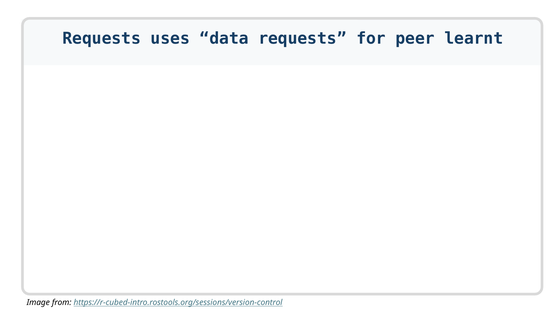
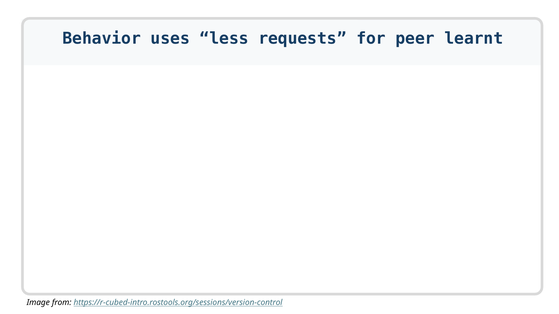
Requests at (102, 39): Requests -> Behavior
data: data -> less
